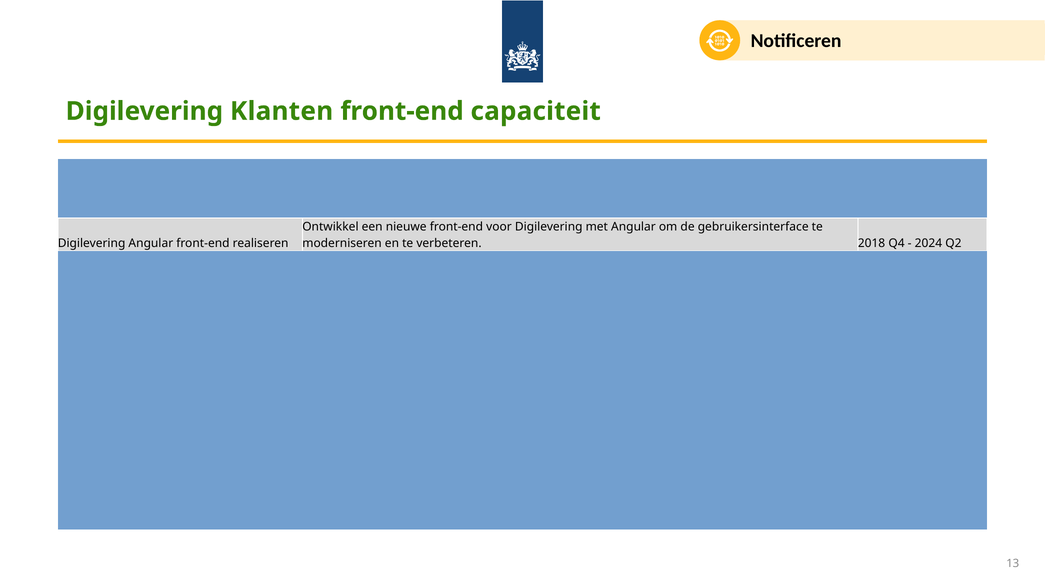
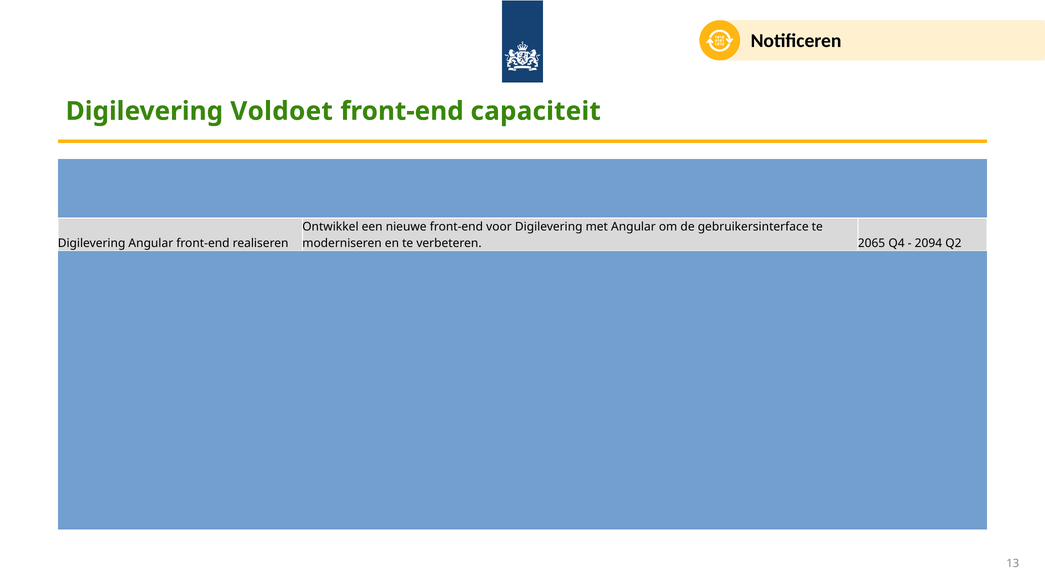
Klanten: Klanten -> Voldoet
2018: 2018 -> 2065
2024: 2024 -> 2094
